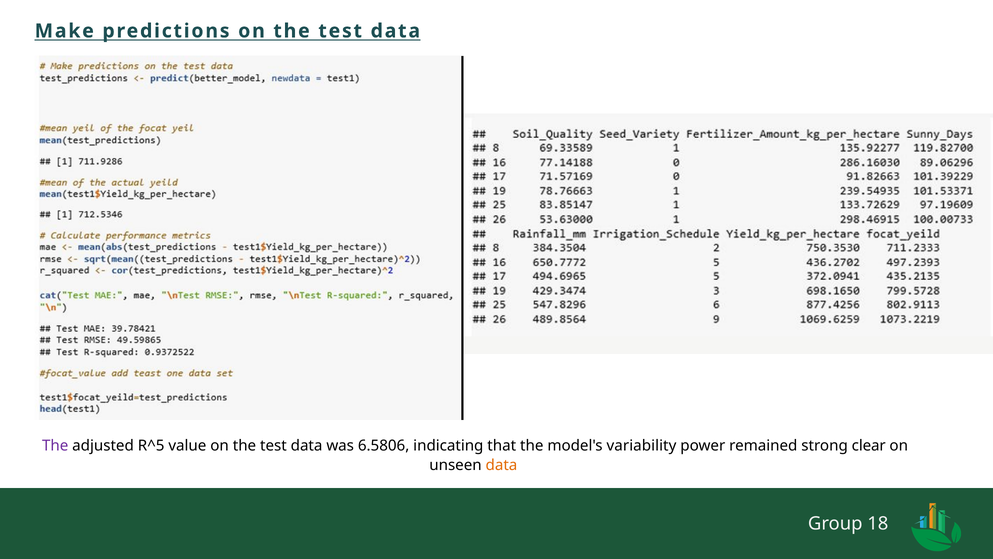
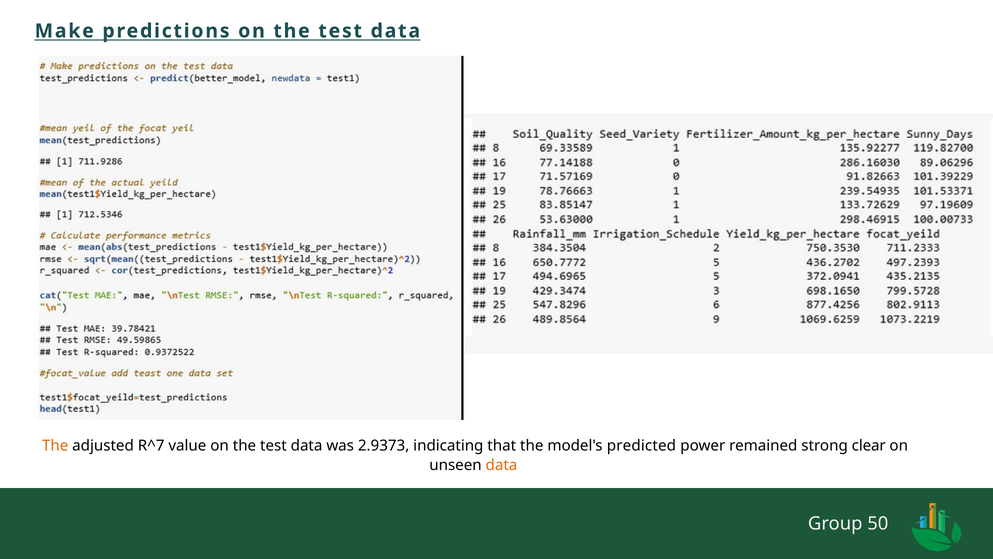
The at (55, 445) colour: purple -> orange
R^5: R^5 -> R^7
6.5806: 6.5806 -> 2.9373
variability: variability -> predicted
18: 18 -> 50
